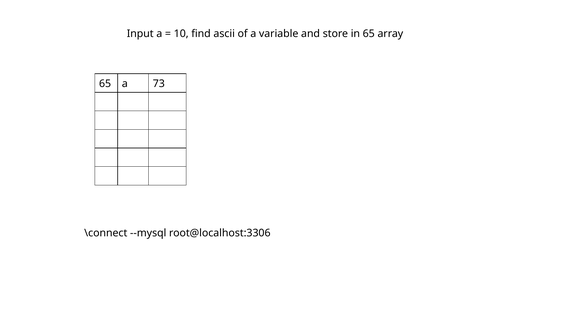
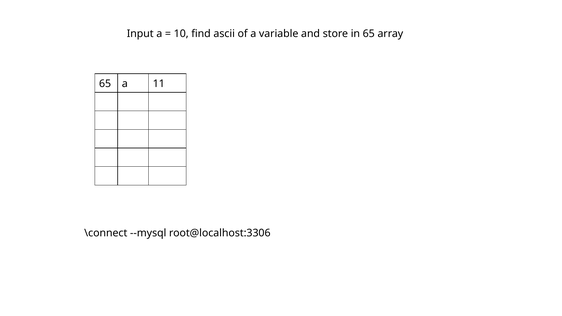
73: 73 -> 11
